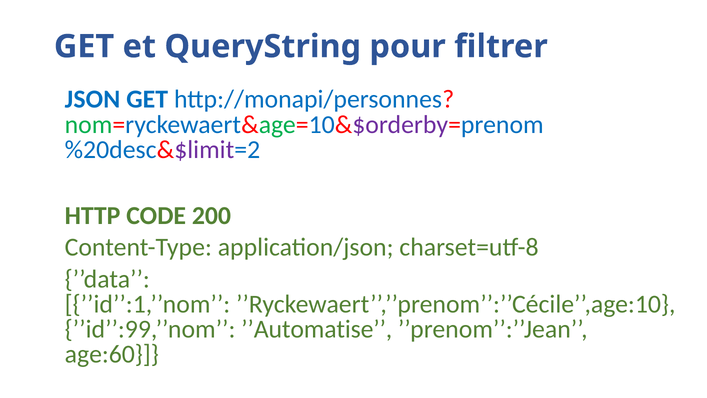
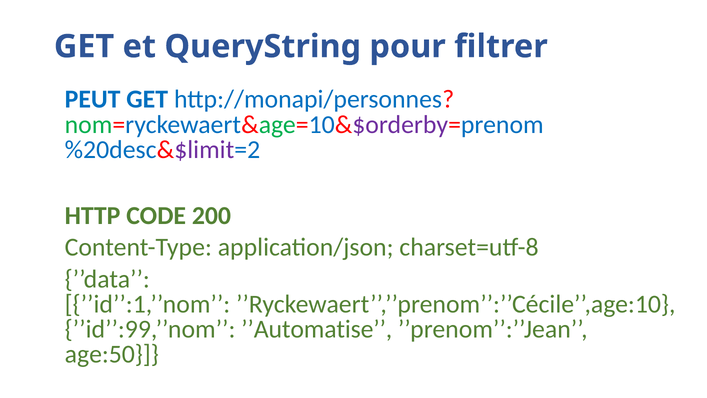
JSON: JSON -> PEUT
age:60: age:60 -> age:50
